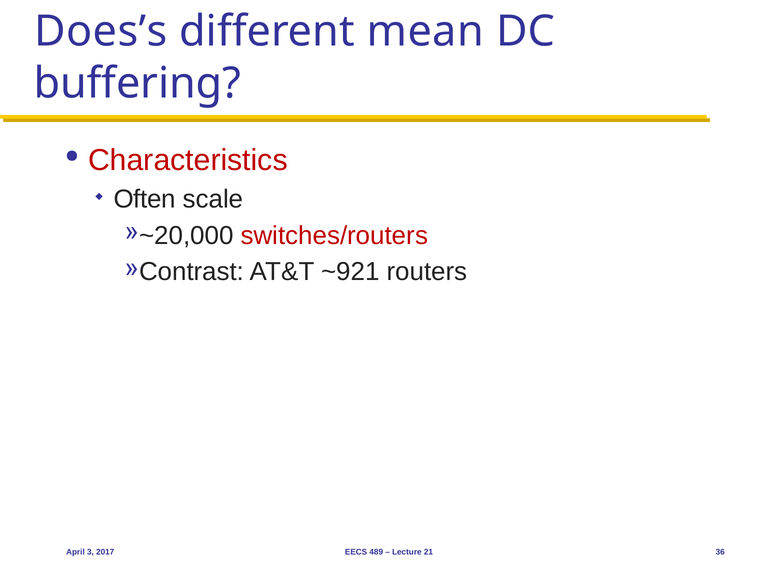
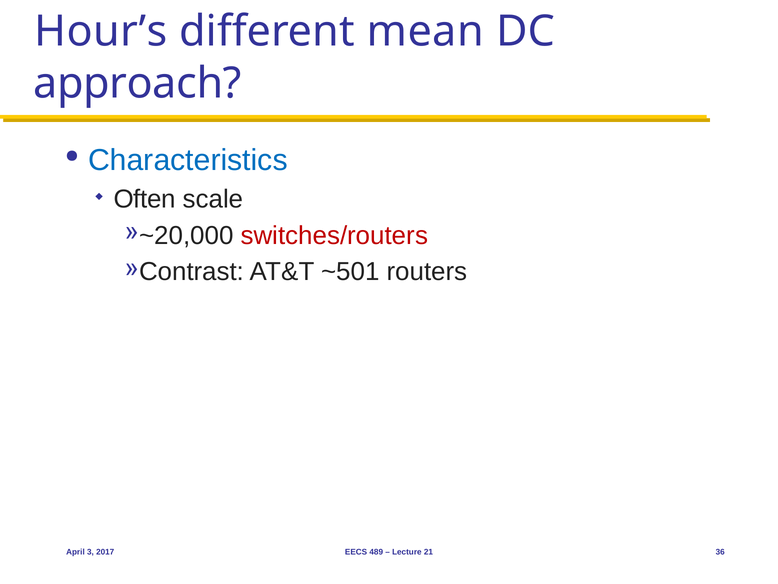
Does’s: Does’s -> Hour’s
buffering: buffering -> approach
Characteristics colour: red -> blue
~921: ~921 -> ~501
